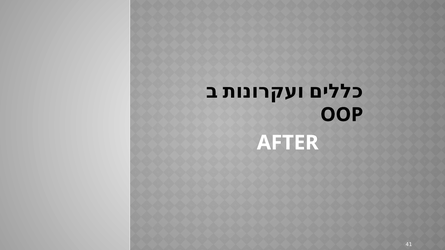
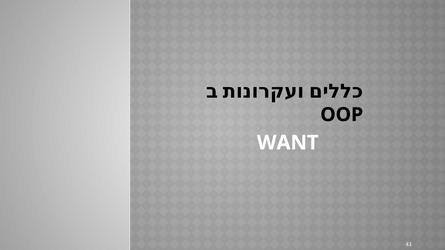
AFTER: AFTER -> WANT
